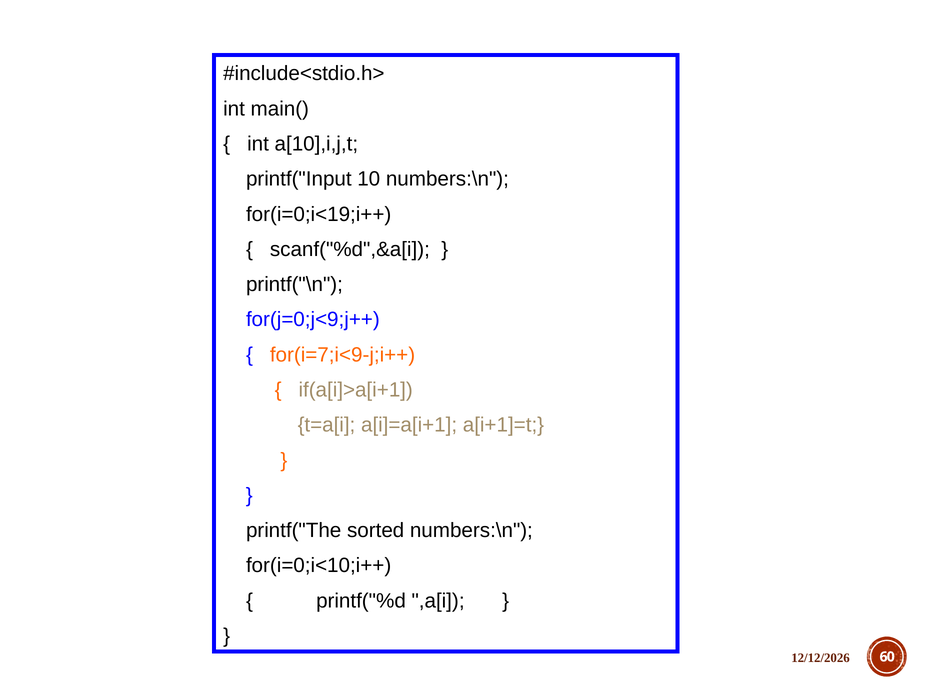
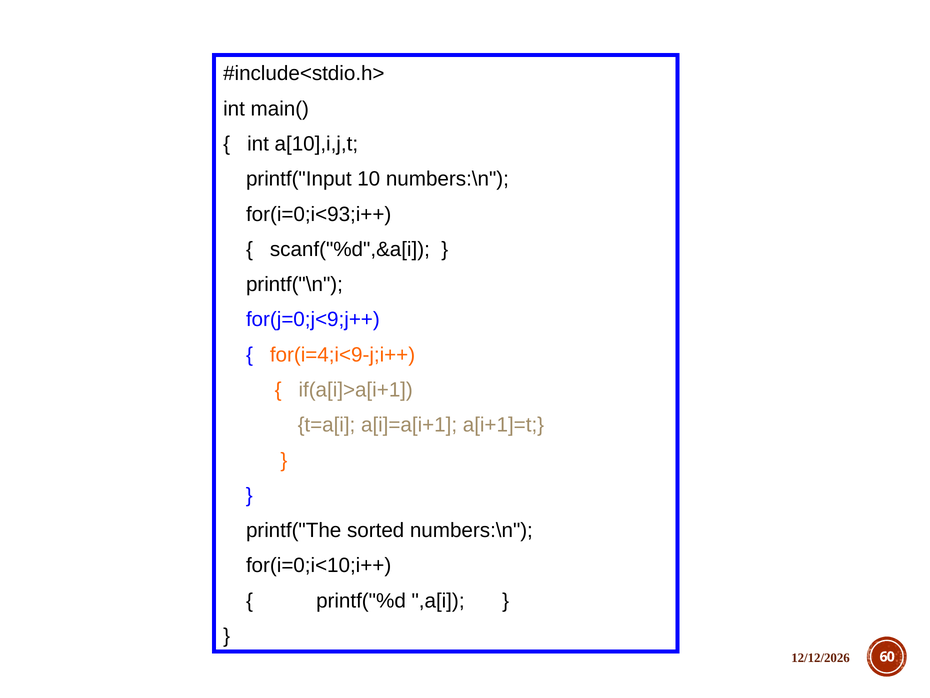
for(i=0;i<19;i++: for(i=0;i<19;i++ -> for(i=0;i<93;i++
for(i=7;i<9-j;i++: for(i=7;i<9-j;i++ -> for(i=4;i<9-j;i++
